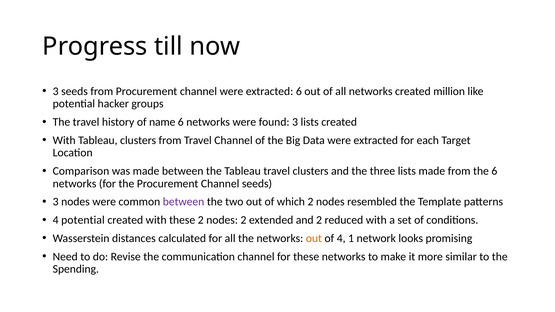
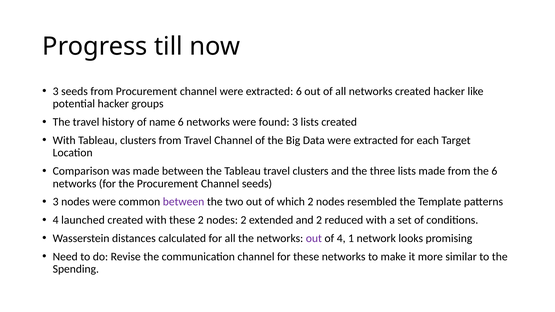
created million: million -> hacker
4 potential: potential -> launched
out at (314, 238) colour: orange -> purple
